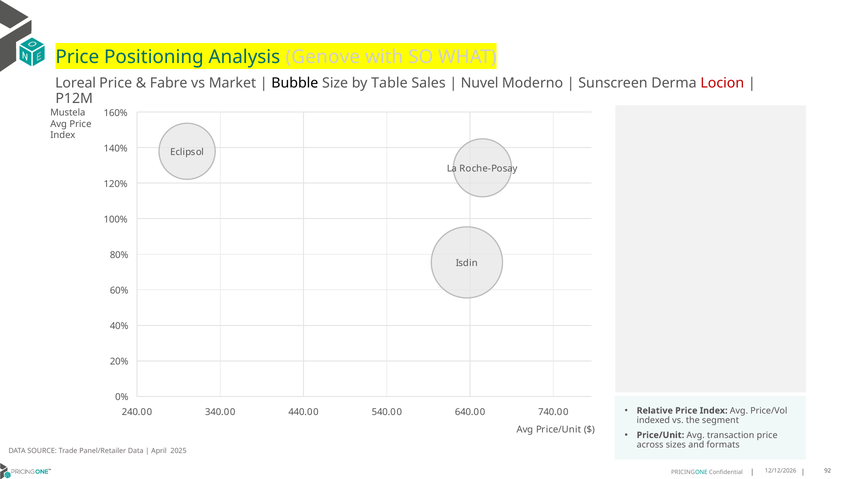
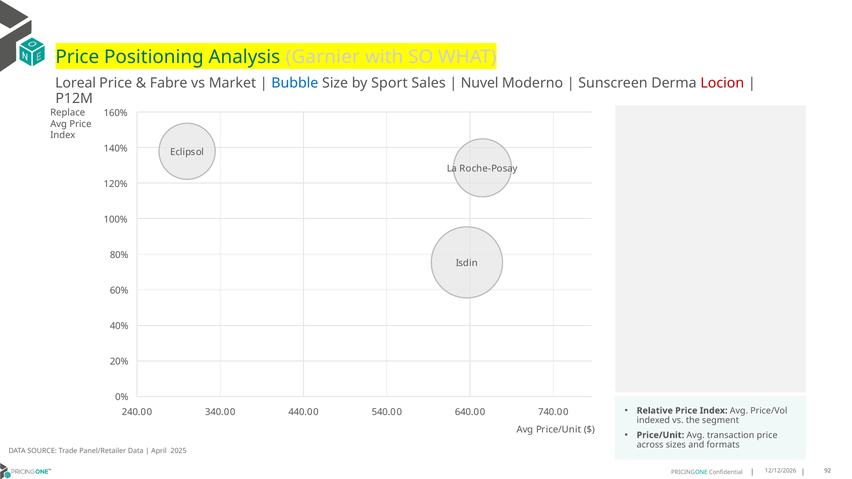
Genove: Genove -> Garnier
Bubble colour: black -> blue
Table: Table -> Sport
Mustela: Mustela -> Replace
